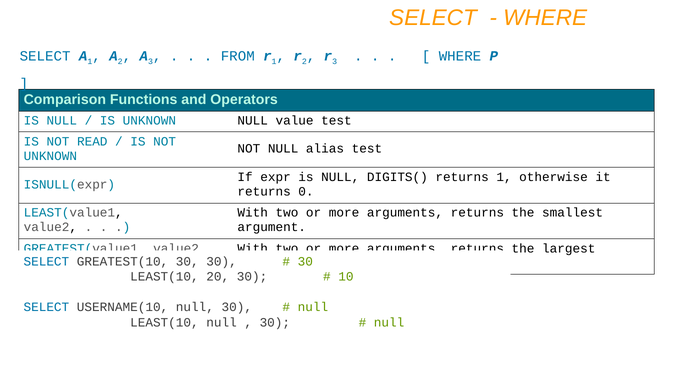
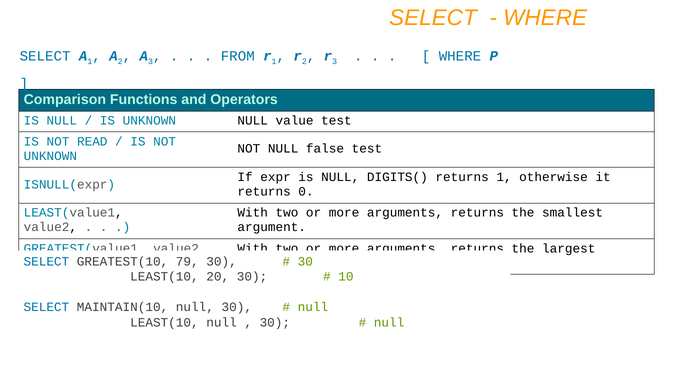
alias: alias -> false
GREATEST(10 30: 30 -> 79
USERNAME(10: USERNAME(10 -> MAINTAIN(10
